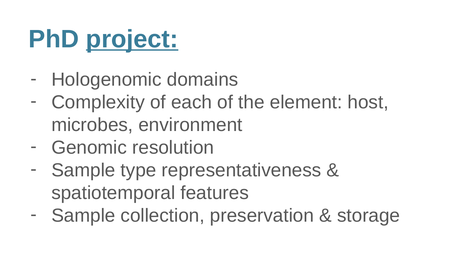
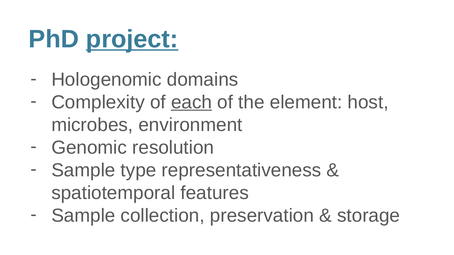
each underline: none -> present
